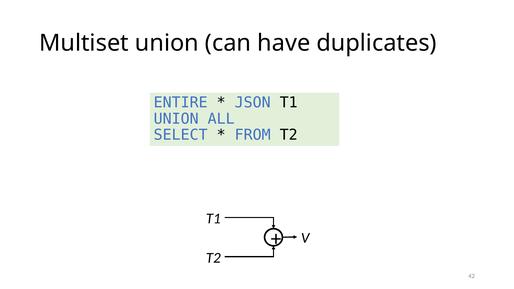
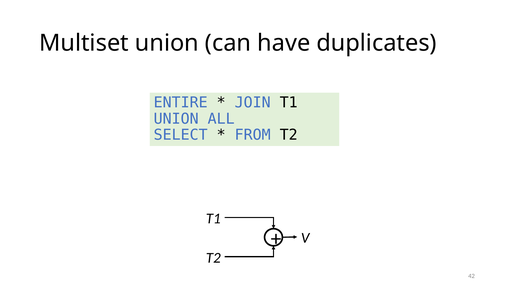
JSON: JSON -> JOIN
